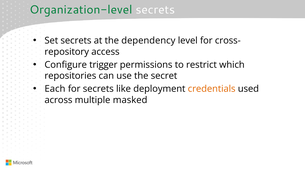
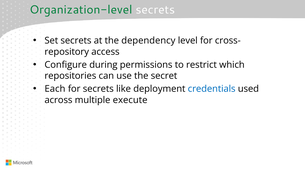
trigger: trigger -> during
credentials colour: orange -> blue
masked: masked -> execute
